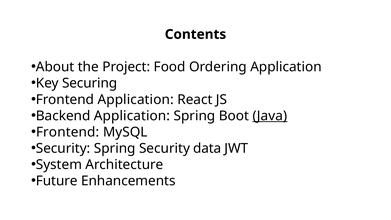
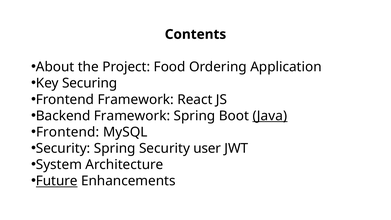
Frontend Application: Application -> Framework
Backend Application: Application -> Framework
data: data -> user
Future underline: none -> present
